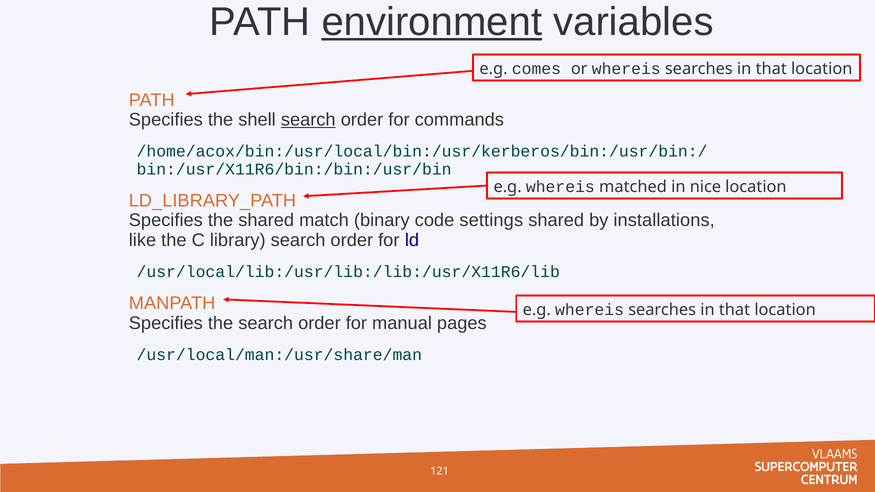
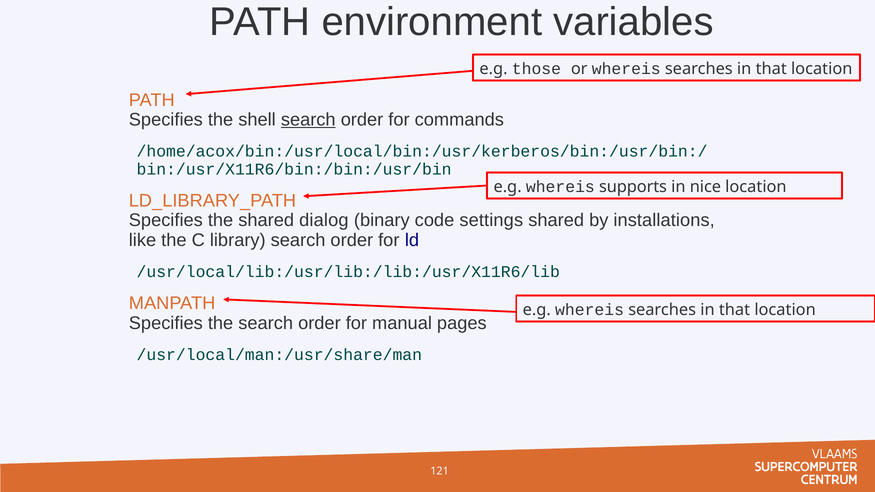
environment underline: present -> none
comes: comes -> those
matched: matched -> supports
match: match -> dialog
